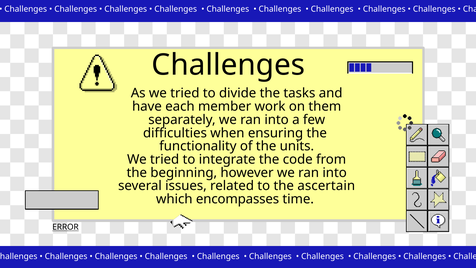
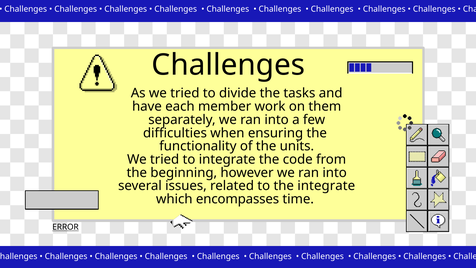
the ascertain: ascertain -> integrate
